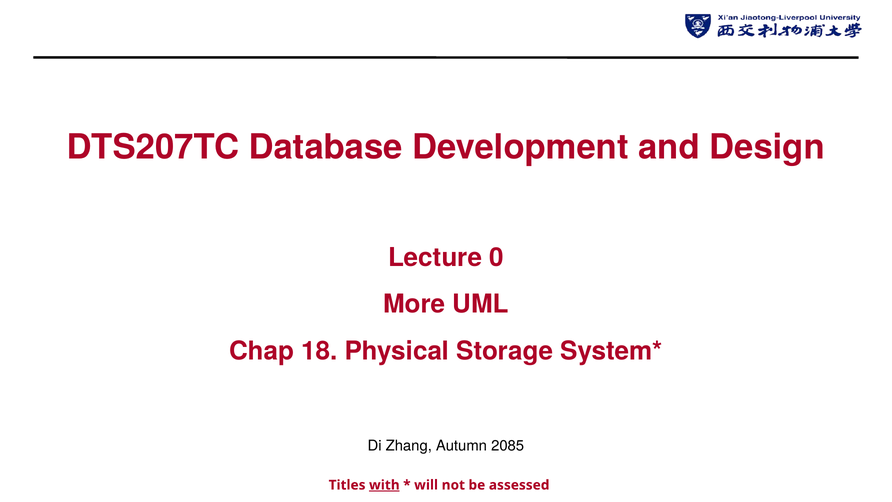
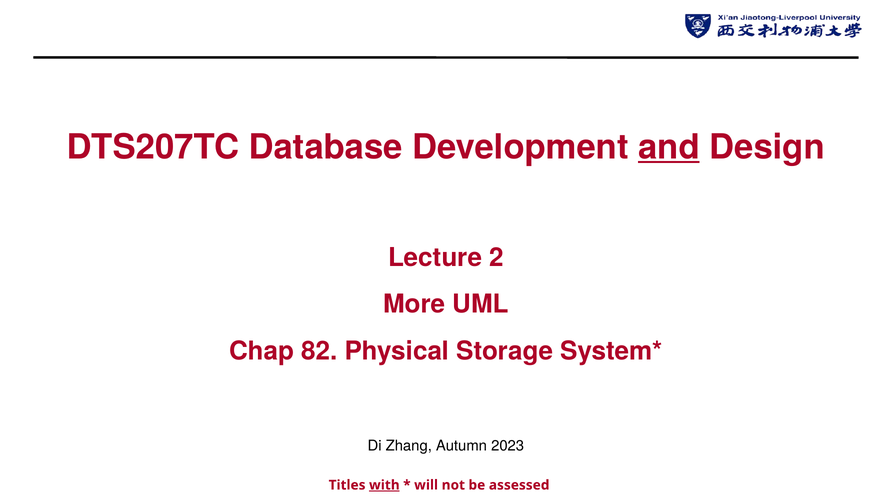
and underline: none -> present
0: 0 -> 2
18: 18 -> 82
2085: 2085 -> 2023
